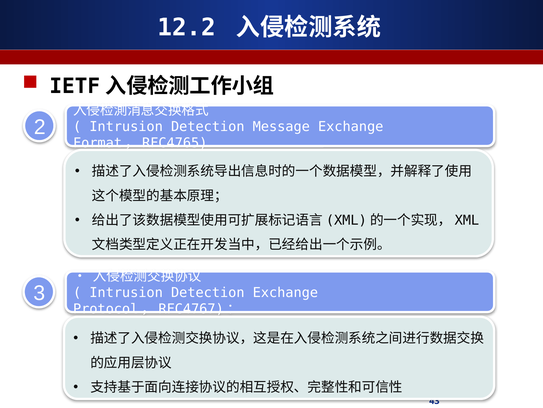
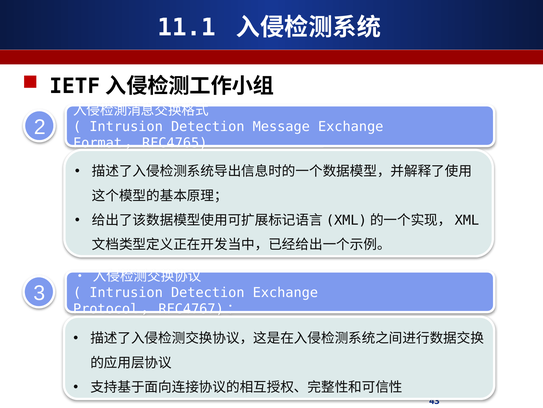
12.2: 12.2 -> 11.1
